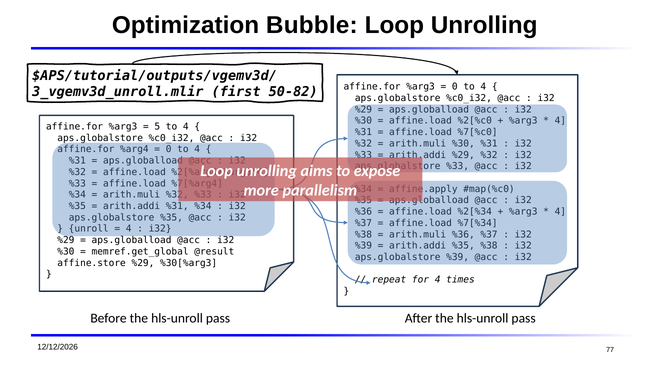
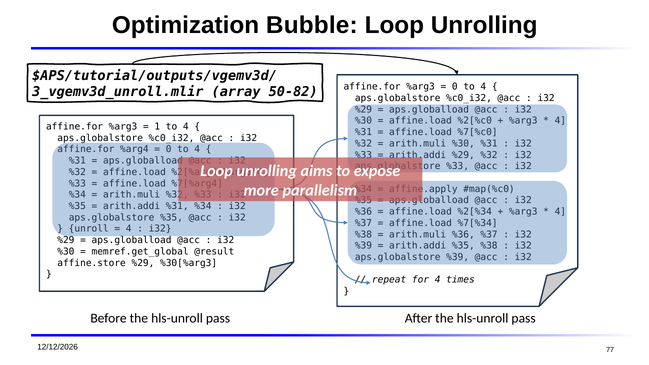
first: first -> array
5: 5 -> 1
